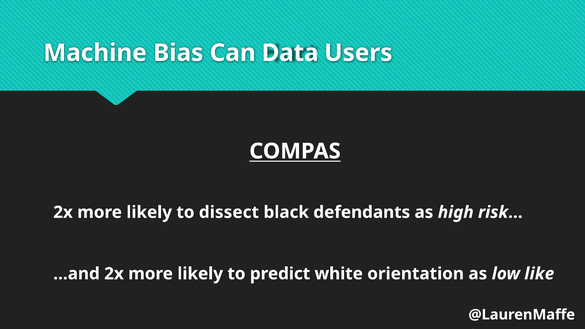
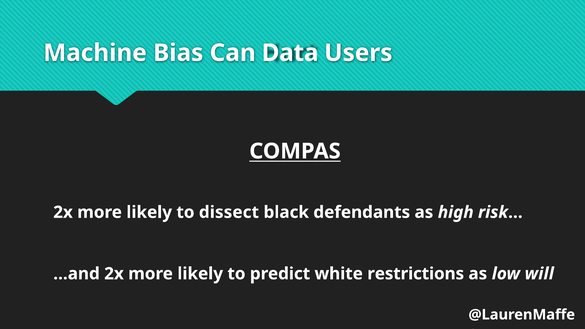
orientation: orientation -> restrictions
like: like -> will
